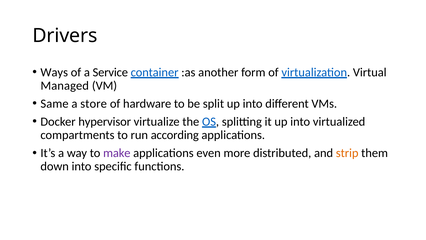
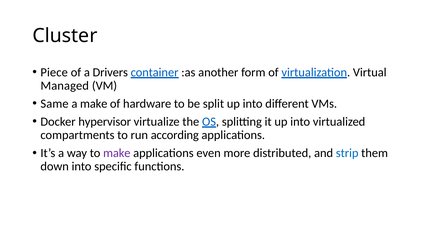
Drivers: Drivers -> Cluster
Ways: Ways -> Piece
Service: Service -> Drivers
a store: store -> make
strip colour: orange -> blue
